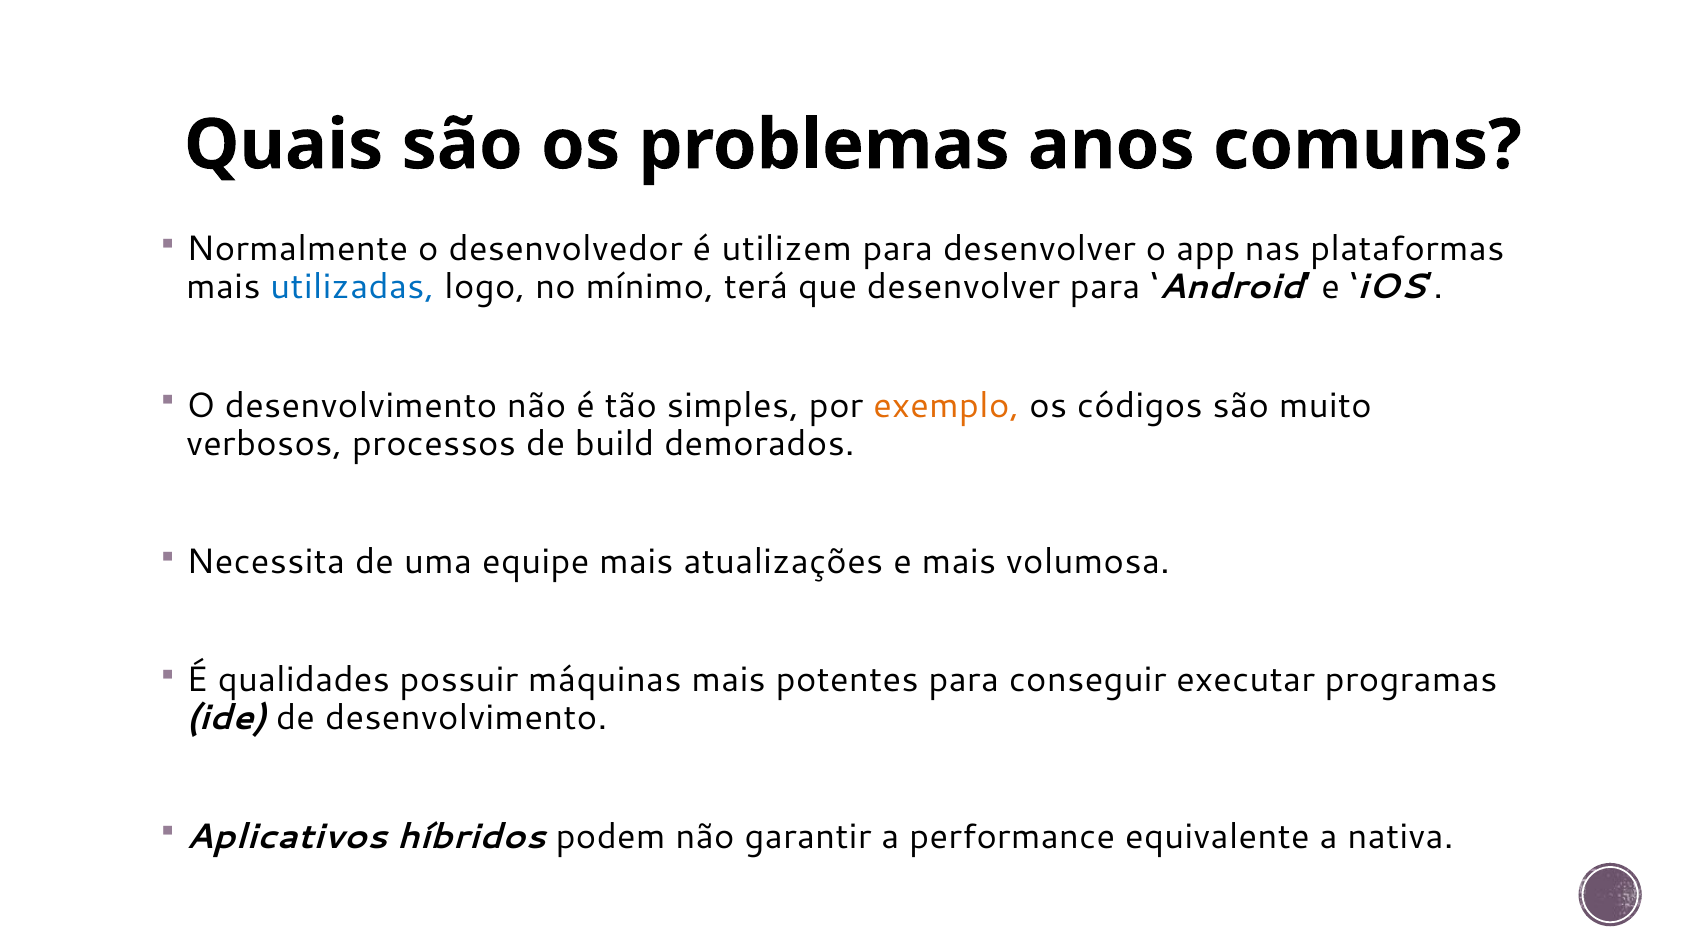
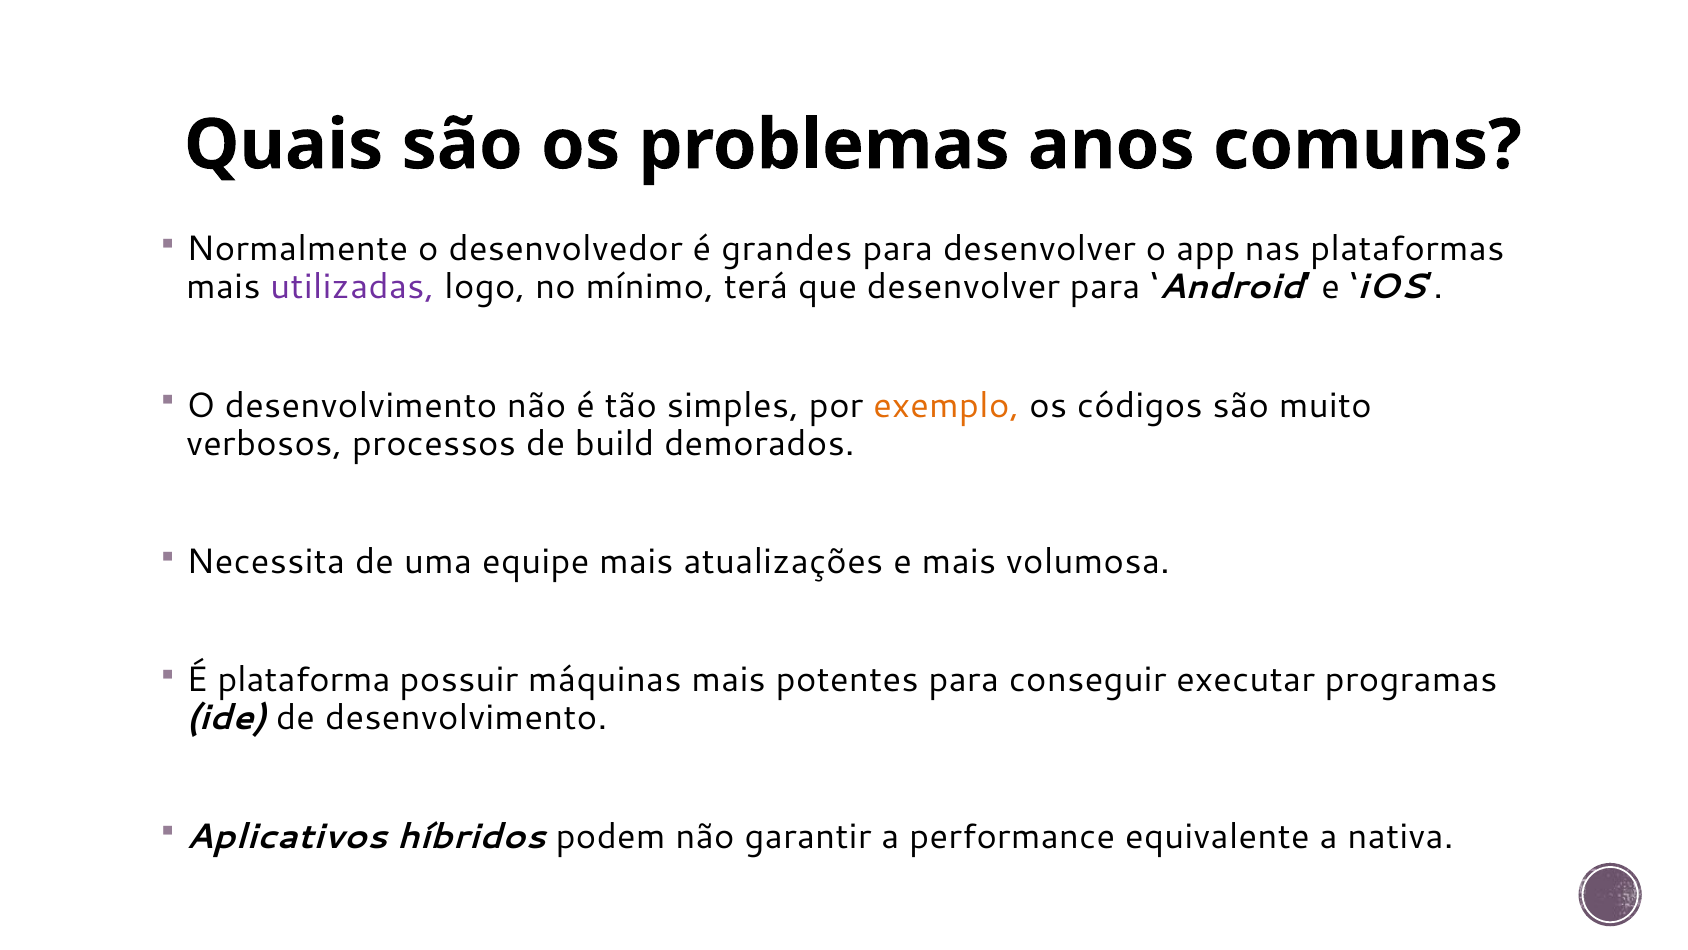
utilizem: utilizem -> grandes
utilizadas colour: blue -> purple
qualidades: qualidades -> plataforma
